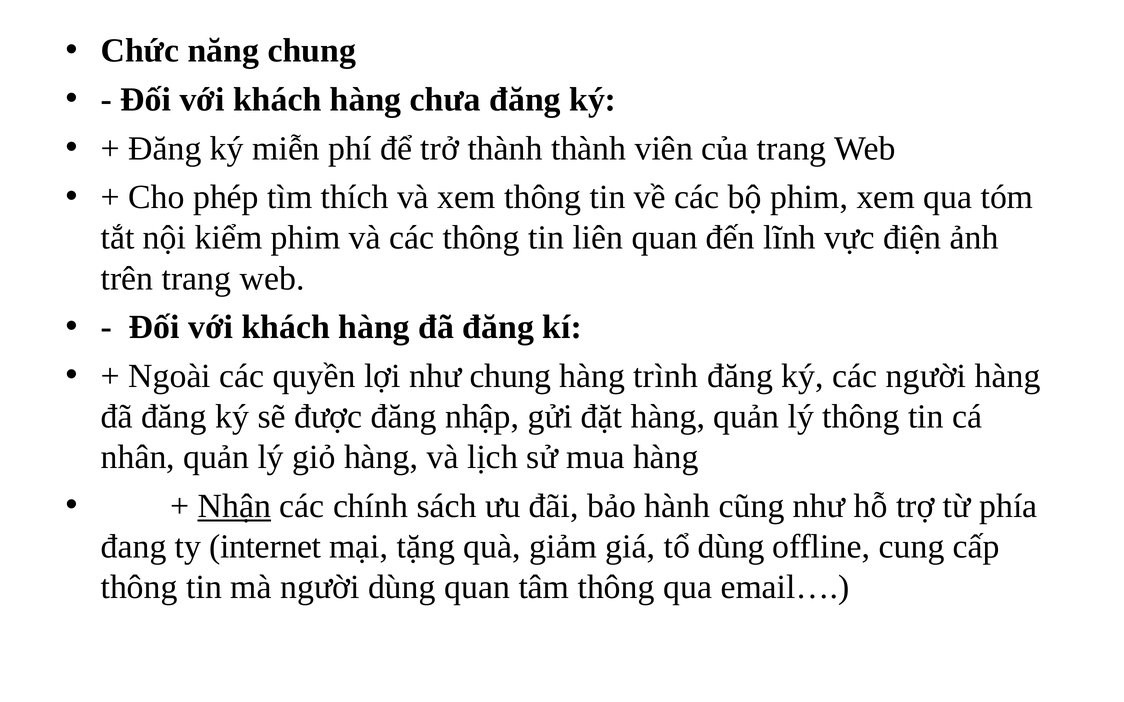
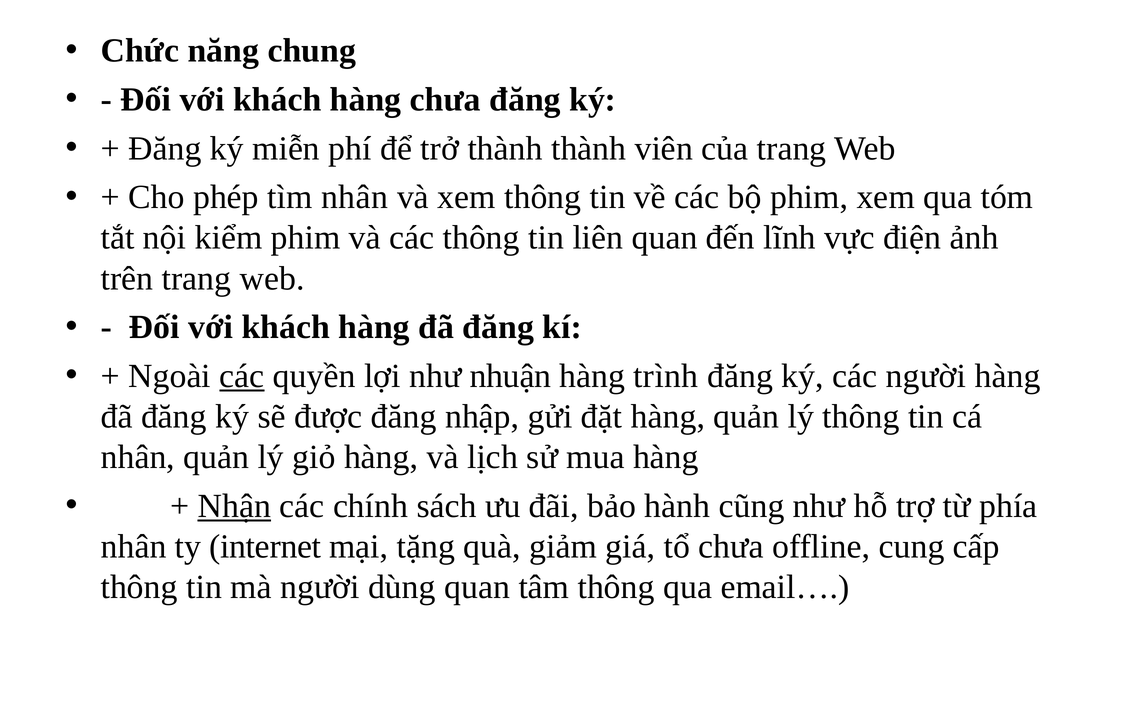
tìm thích: thích -> nhân
các at (242, 376) underline: none -> present
như chung: chung -> nhuận
đang at (134, 547): đang -> nhân
tổ dùng: dùng -> chưa
